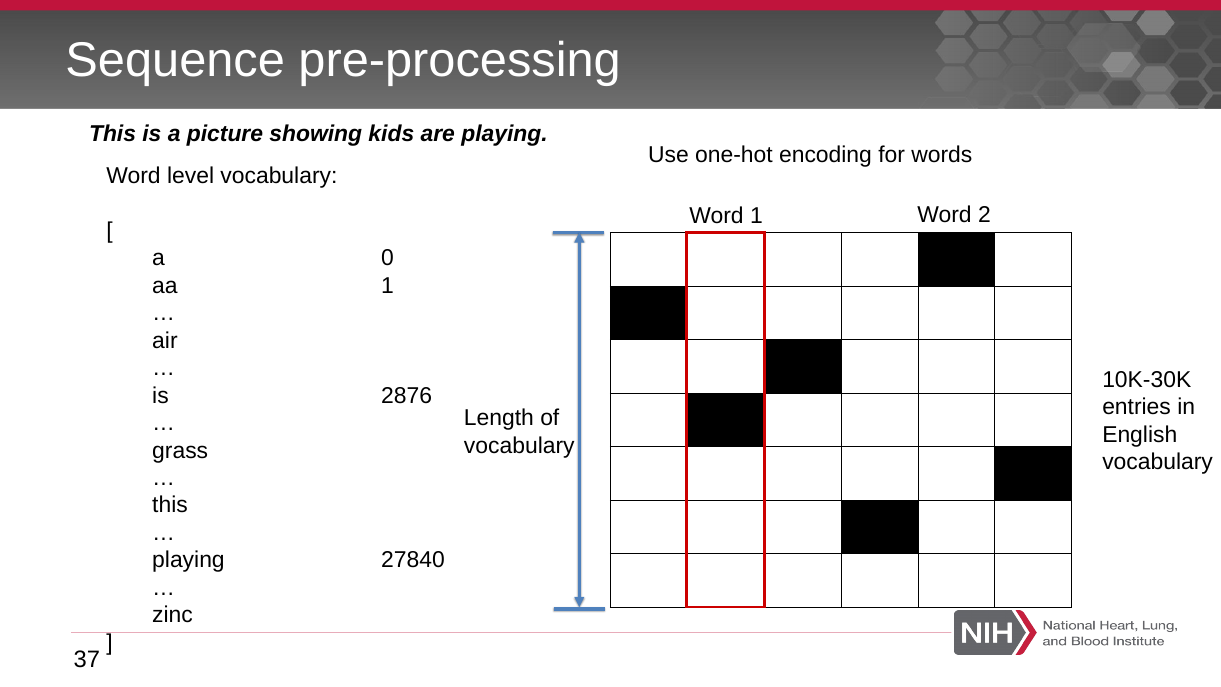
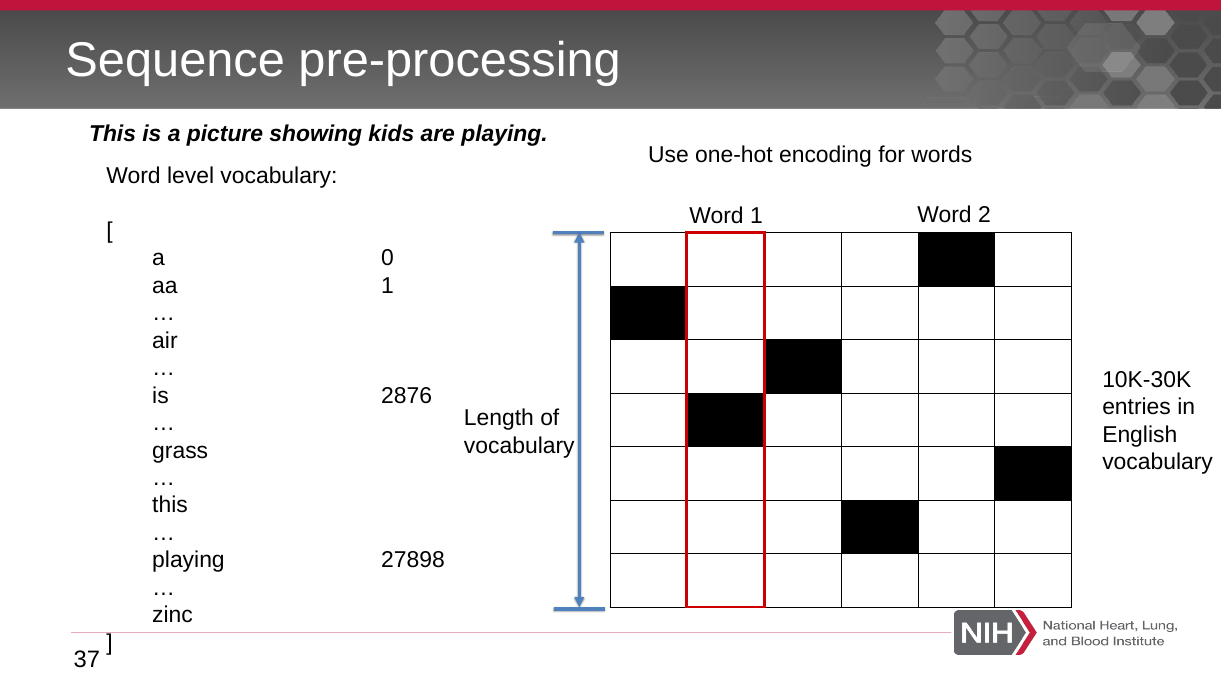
27840: 27840 -> 27898
